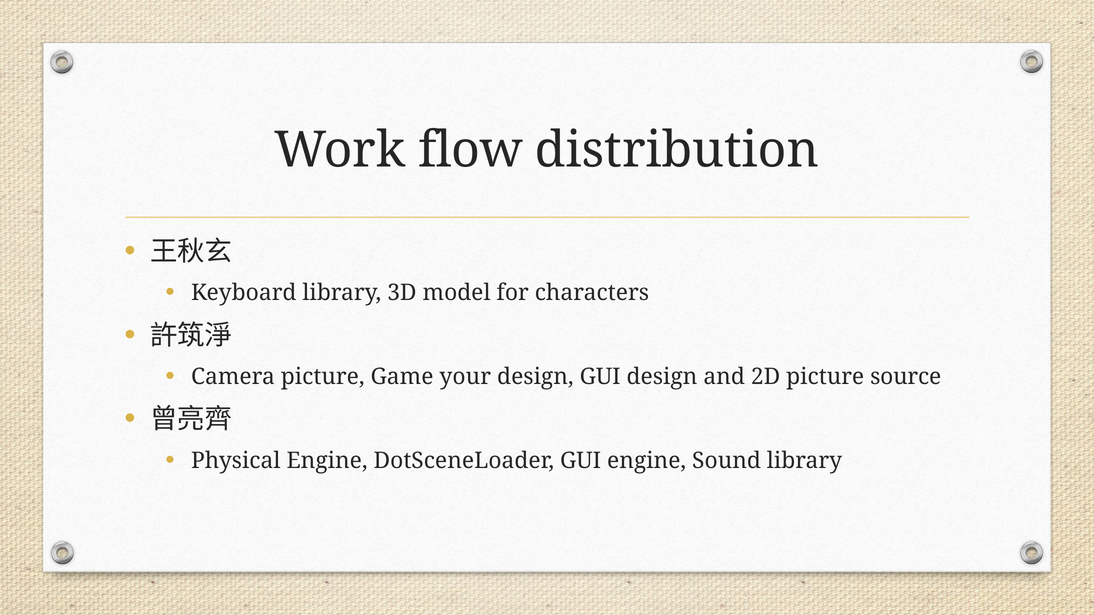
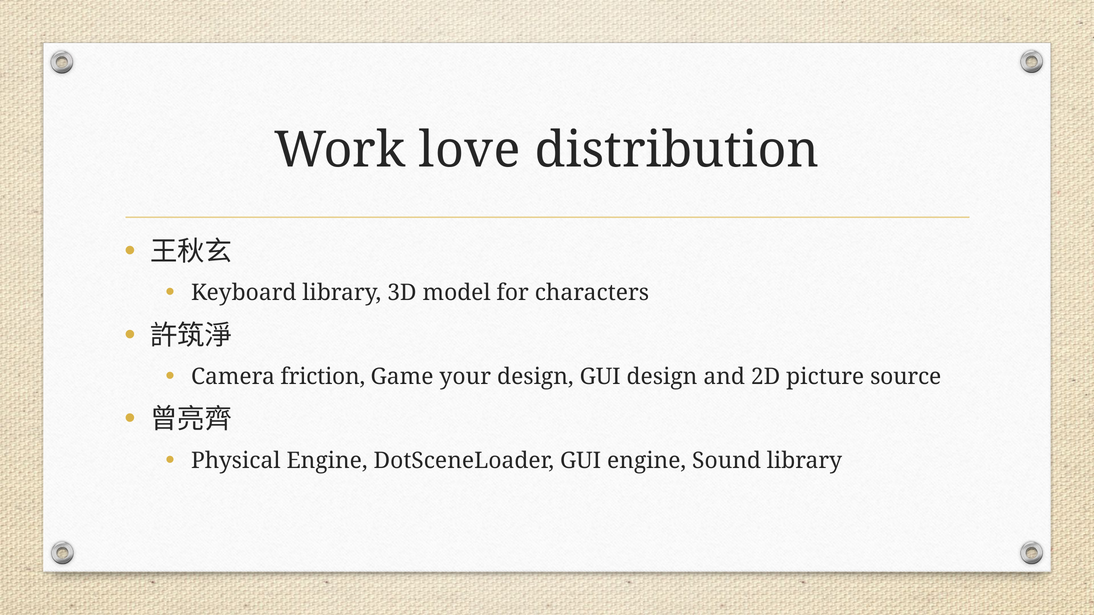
flow: flow -> love
Camera picture: picture -> friction
